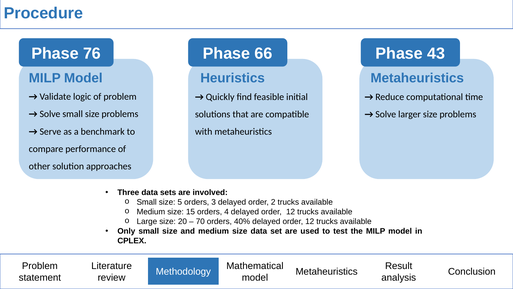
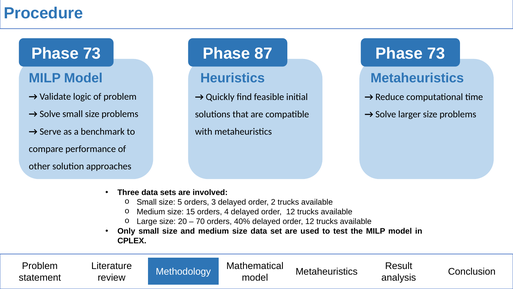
76 at (92, 53): 76 -> 73
66: 66 -> 87
43 at (436, 53): 43 -> 73
